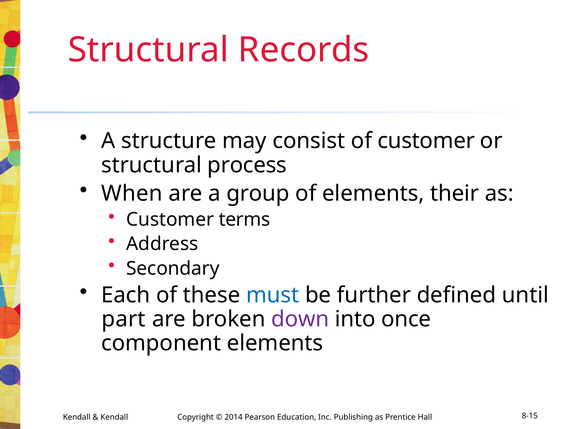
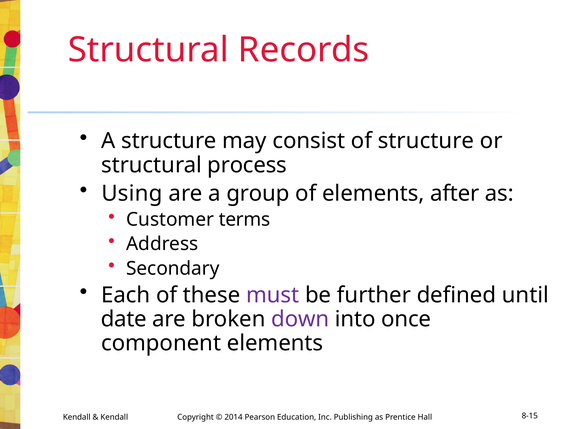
of customer: customer -> structure
When: When -> Using
their: their -> after
must colour: blue -> purple
part: part -> date
